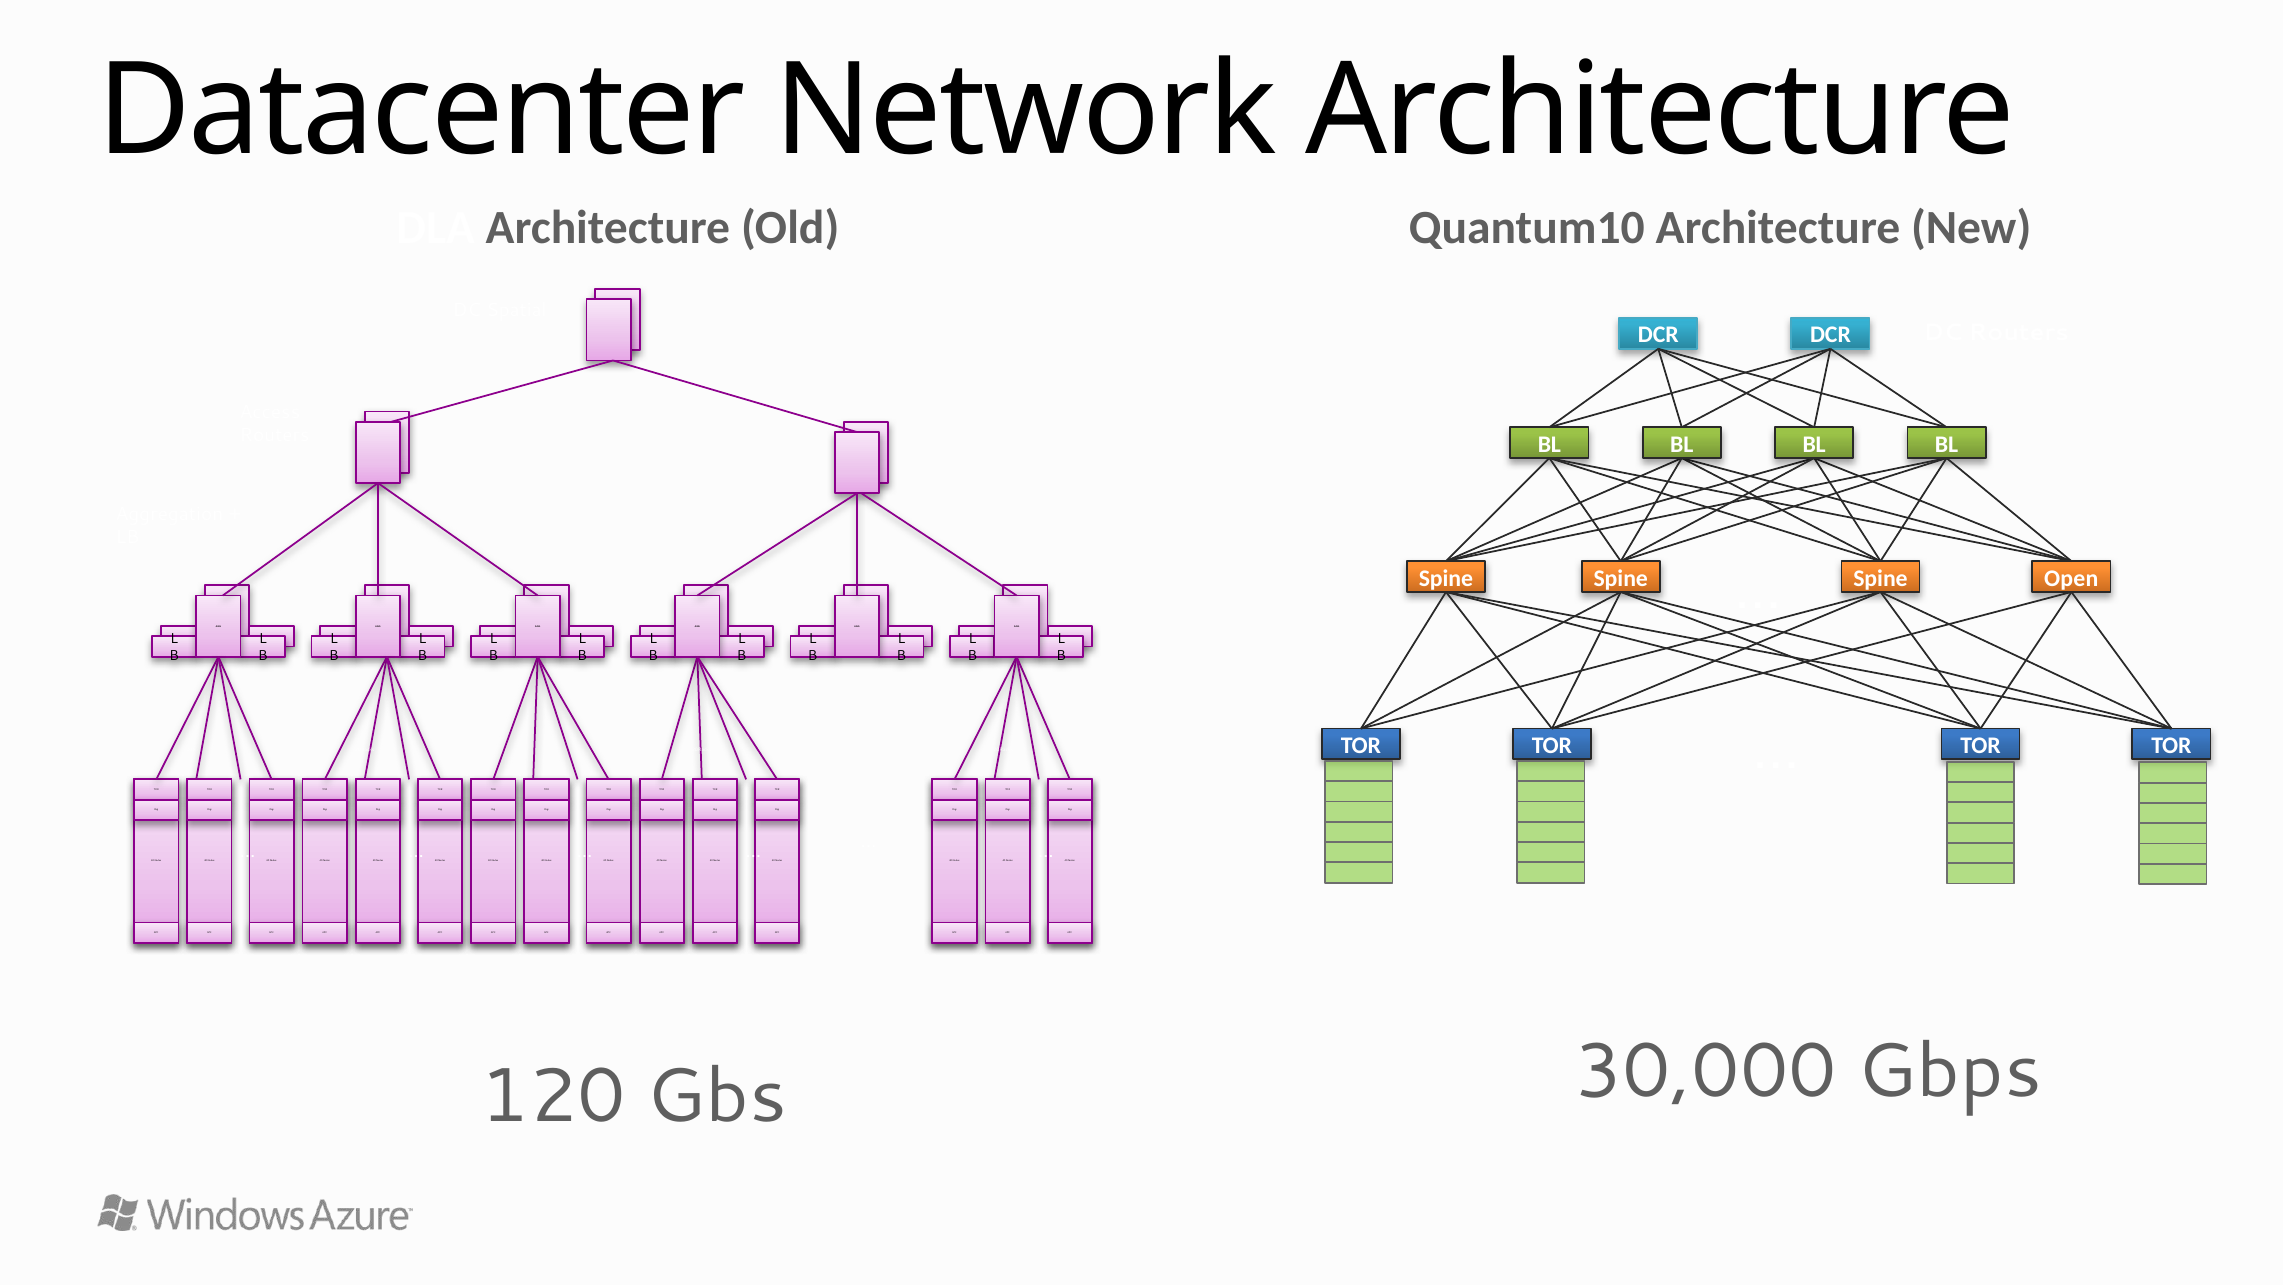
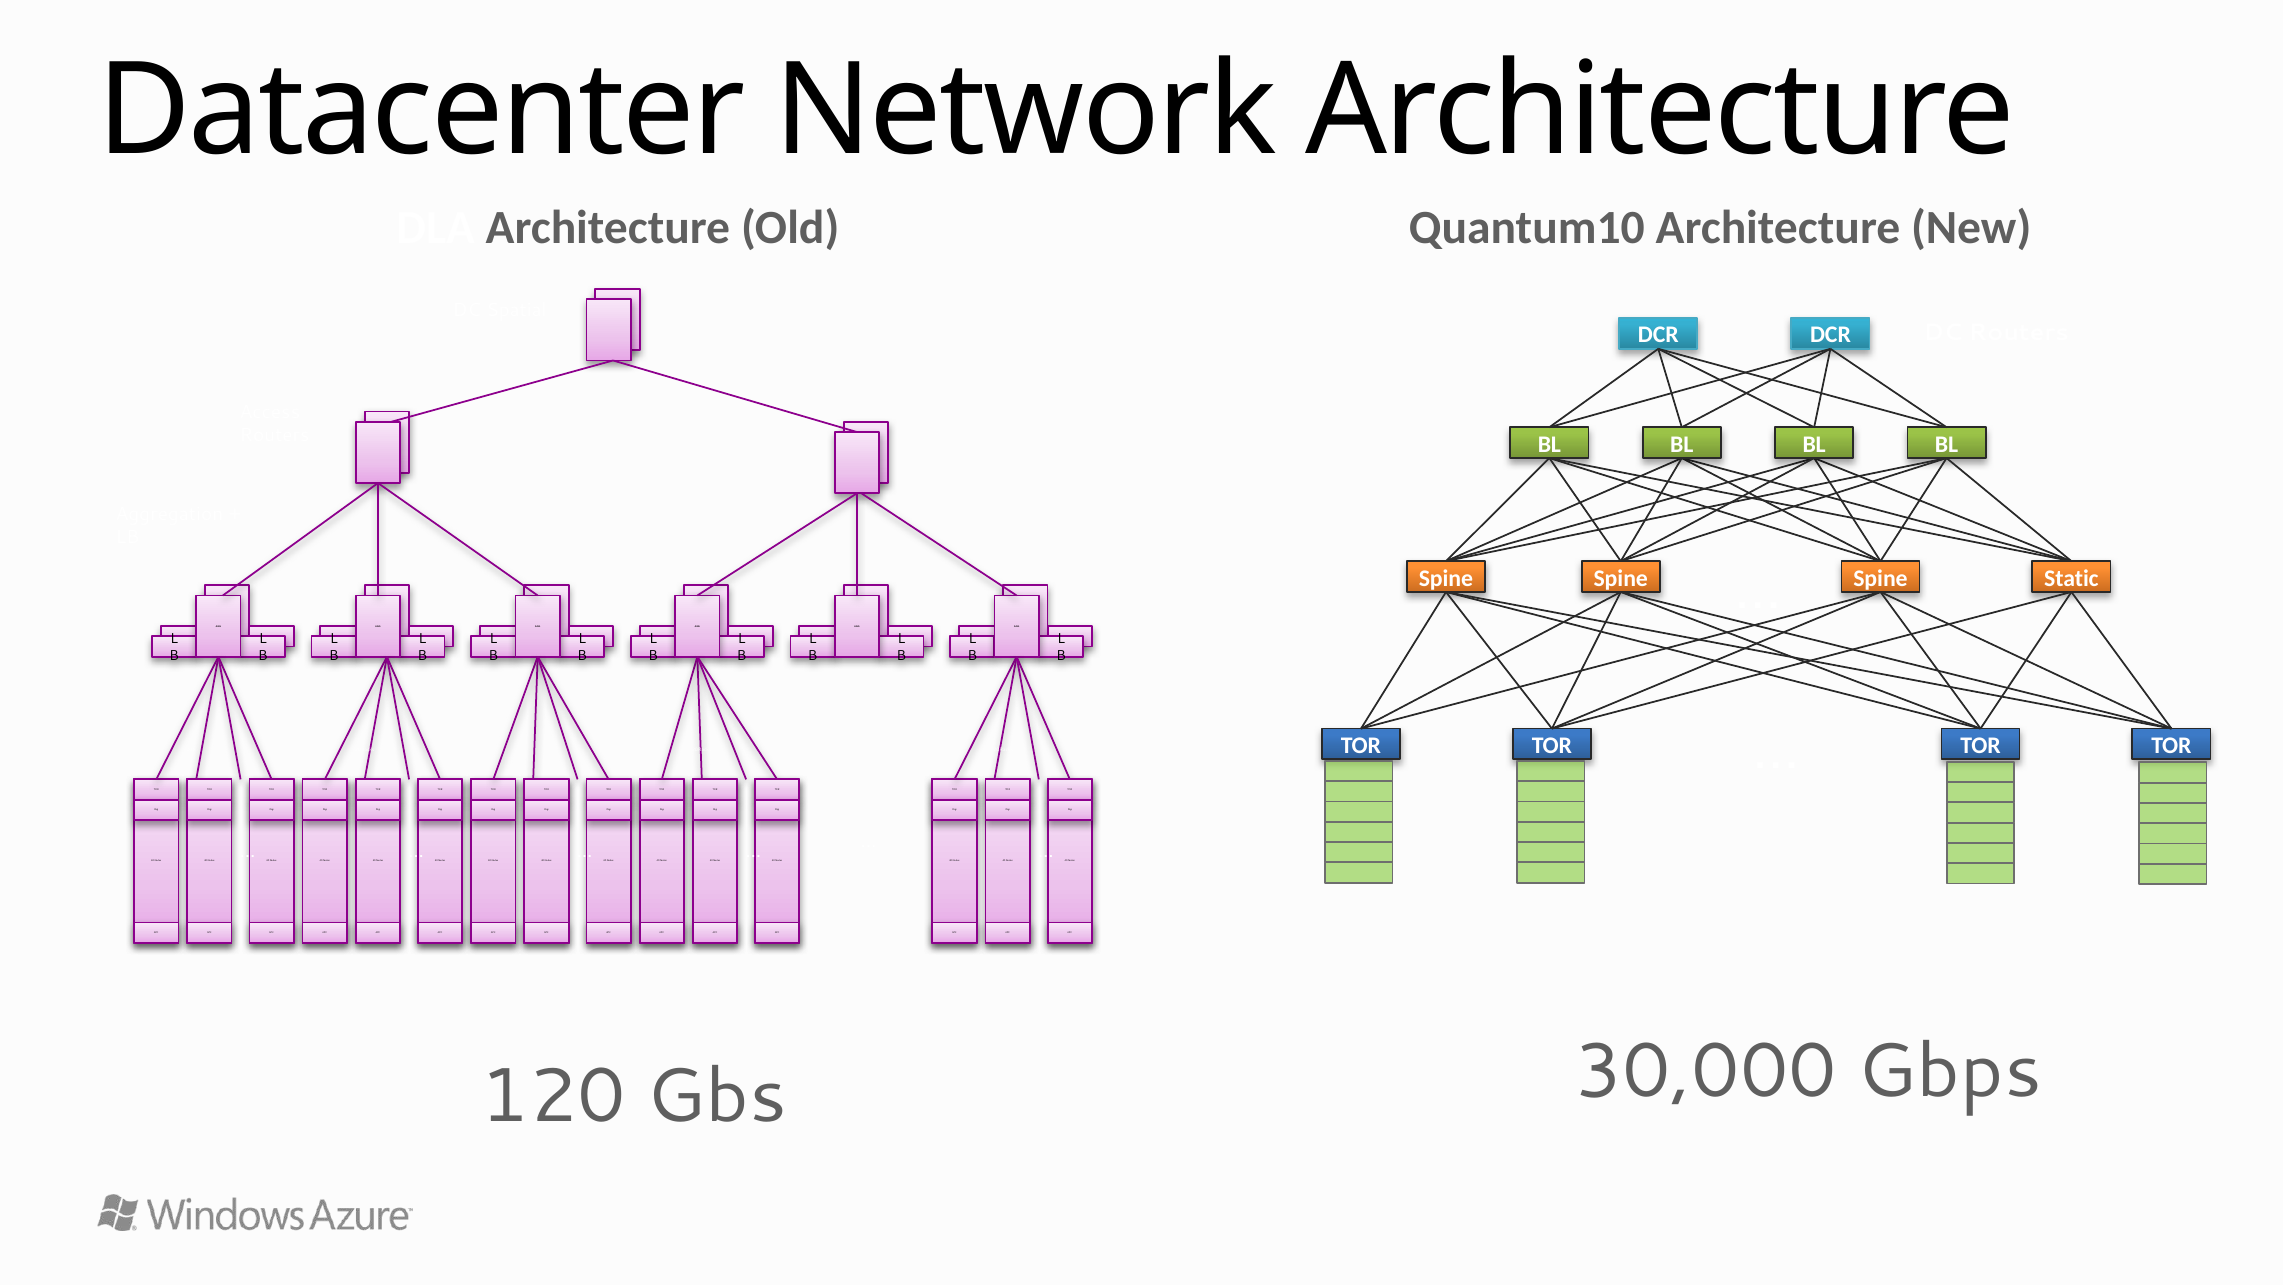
Open: Open -> Static
